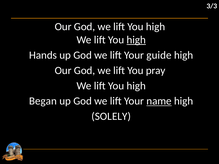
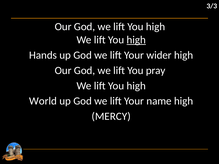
guide: guide -> wider
Began: Began -> World
name underline: present -> none
SOLELY: SOLELY -> MERCY
